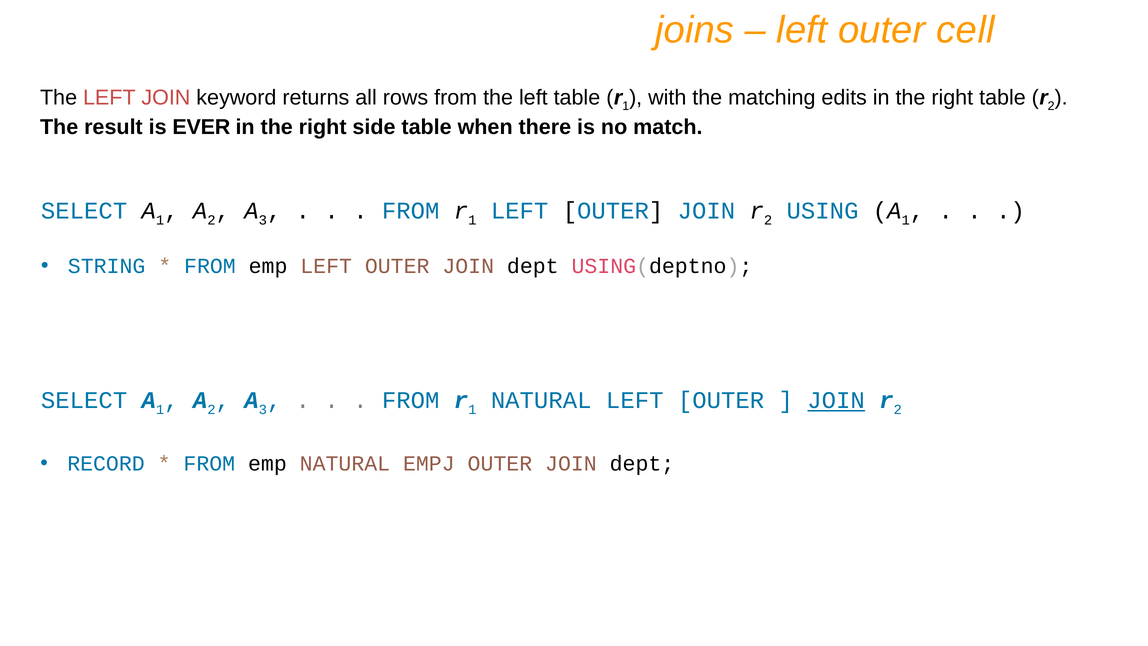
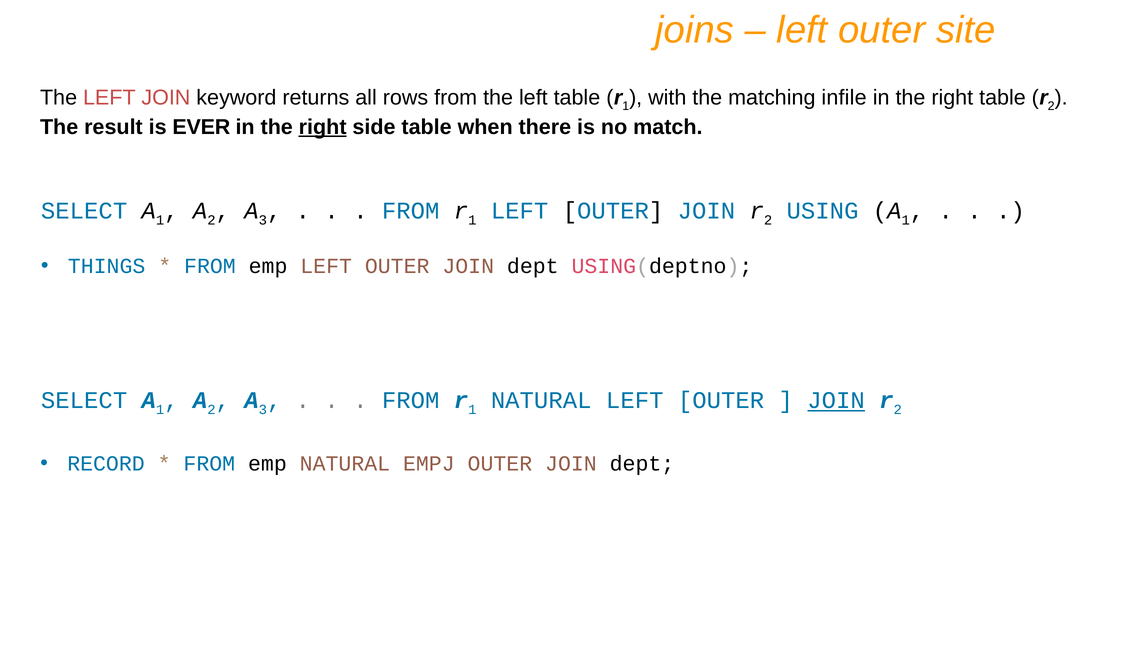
cell: cell -> site
edits: edits -> infile
right at (323, 127) underline: none -> present
STRING: STRING -> THINGS
